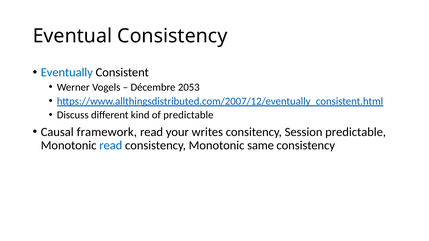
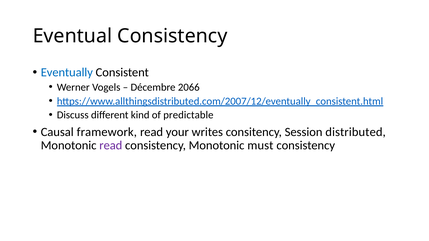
2053: 2053 -> 2066
Session predictable: predictable -> distributed
read at (111, 146) colour: blue -> purple
same: same -> must
